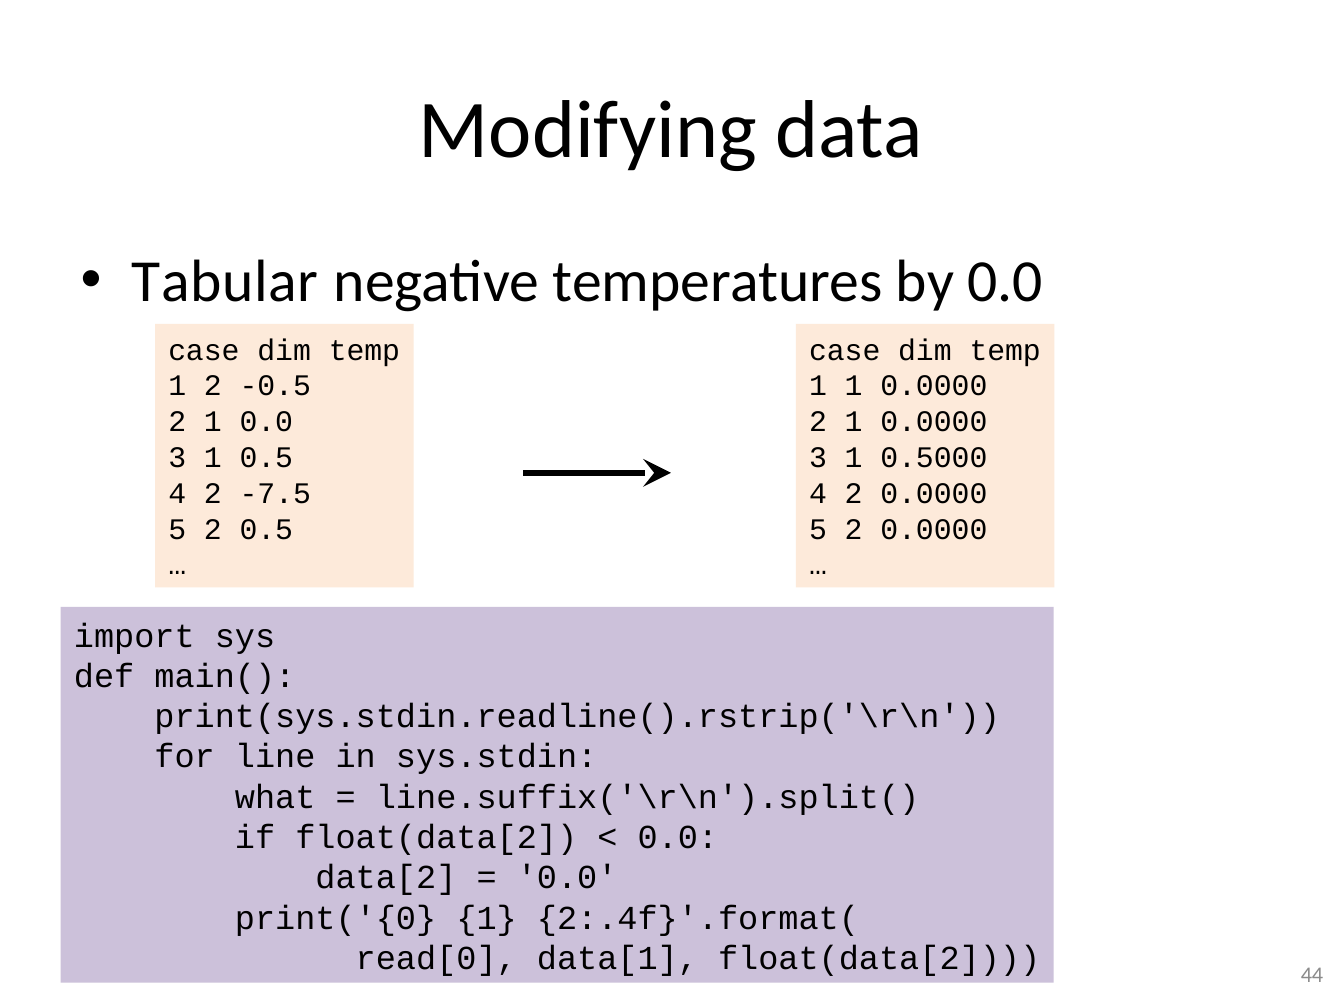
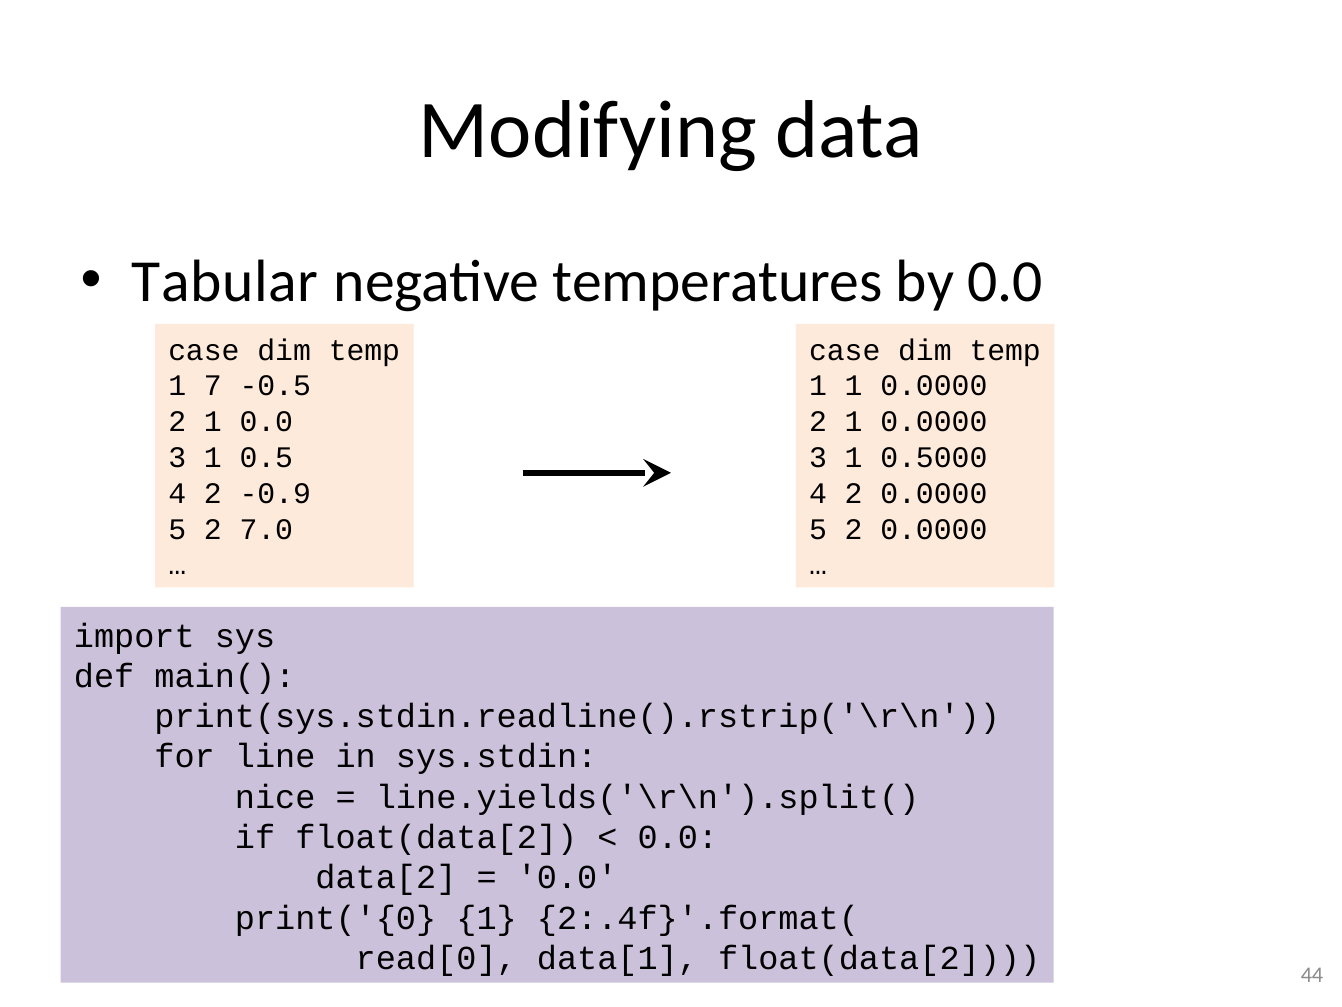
1 2: 2 -> 7
-7.5: -7.5 -> -0.9
2 0.5: 0.5 -> 7.0
what: what -> nice
line.suffix('\r\n').split(: line.suffix('\r\n').split( -> line.yields('\r\n').split(
